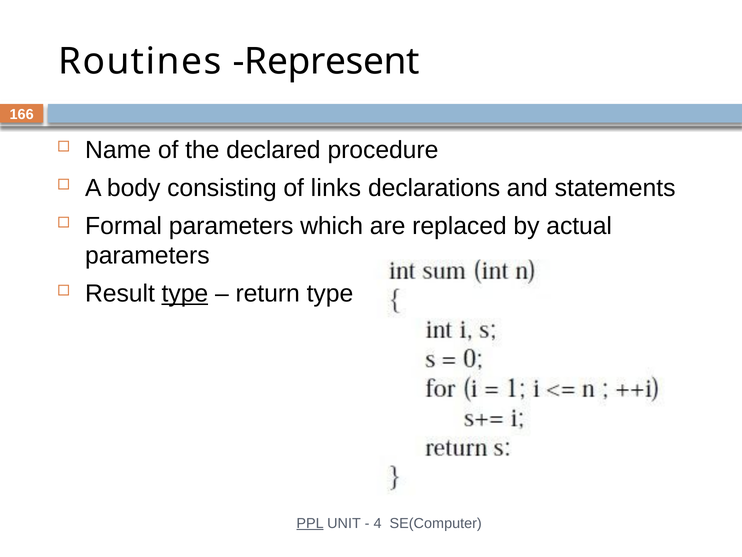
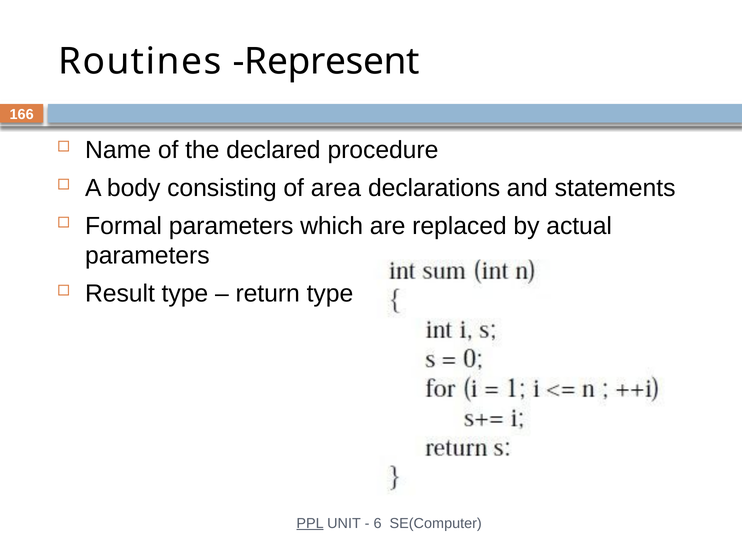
links: links -> area
type at (185, 294) underline: present -> none
4: 4 -> 6
